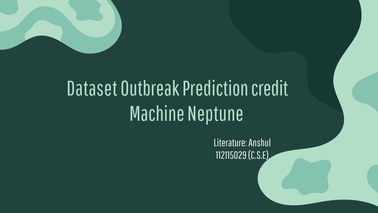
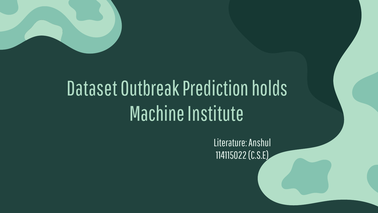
credit: credit -> holds
Neptune: Neptune -> Institute
112115029: 112115029 -> 114115022
